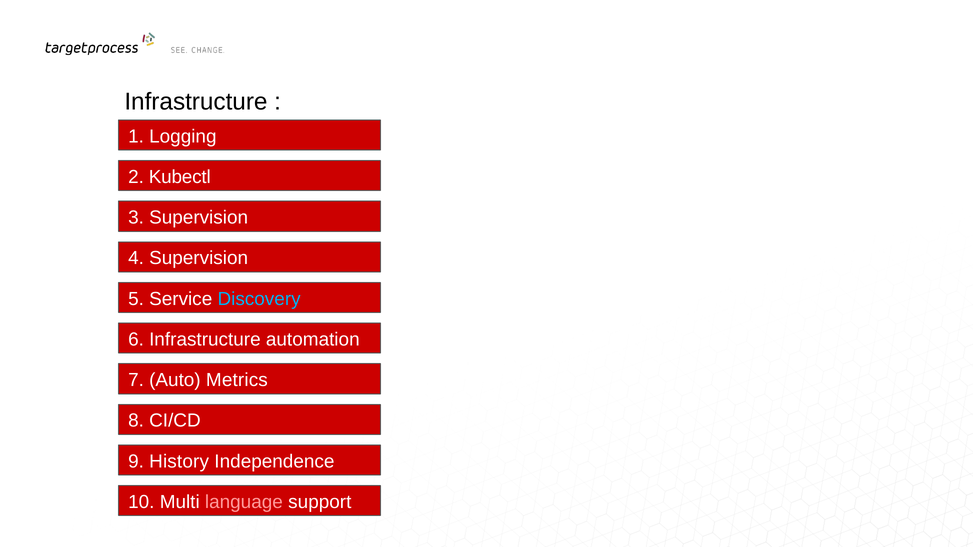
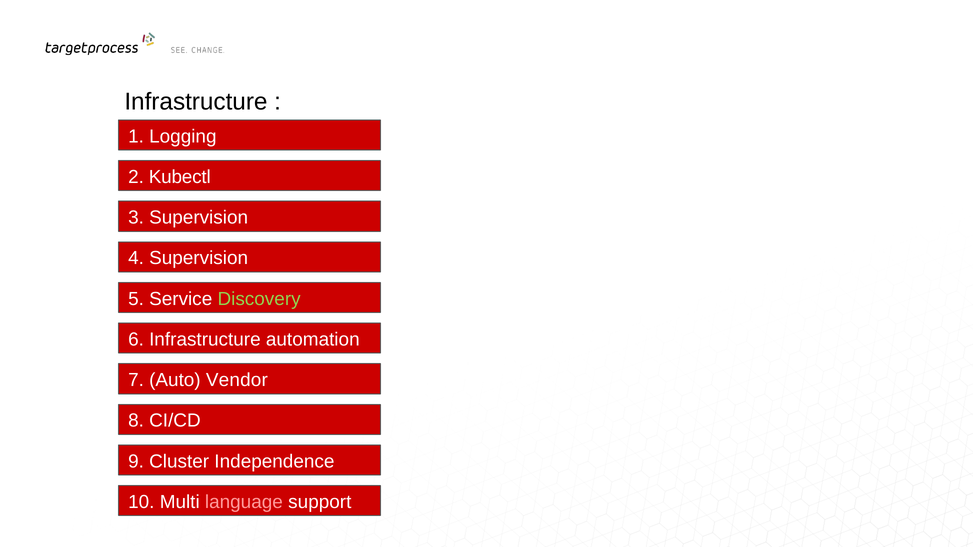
Discovery colour: light blue -> light green
Metrics: Metrics -> Vendor
History: History -> Cluster
